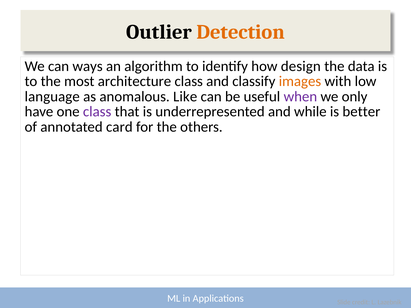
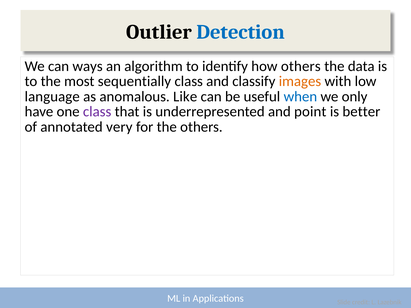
Detection colour: orange -> blue
how design: design -> others
architecture: architecture -> sequentially
when colour: purple -> blue
while: while -> point
card: card -> very
